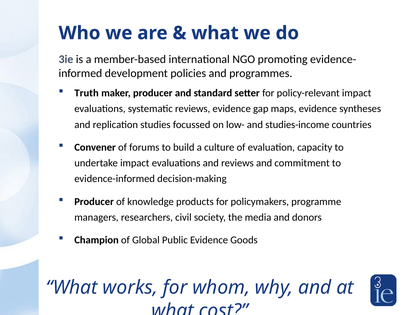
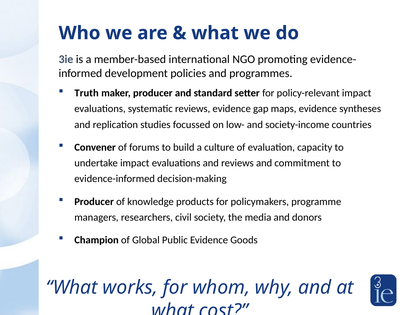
studies-income: studies-income -> society-income
